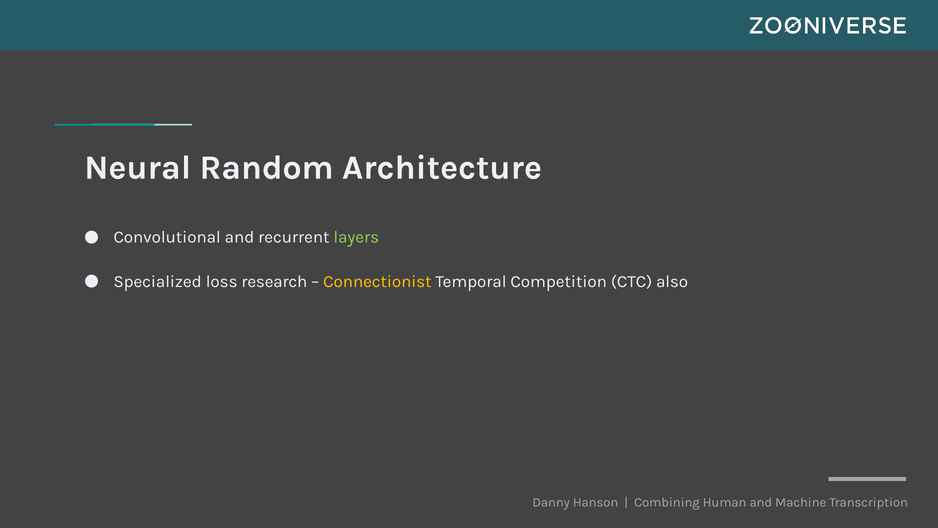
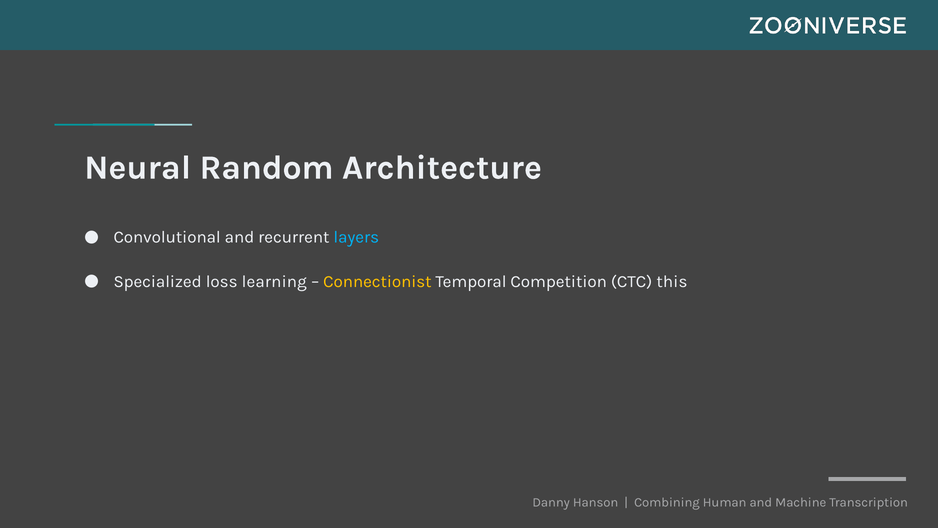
layers colour: light green -> light blue
research: research -> learning
also: also -> this
